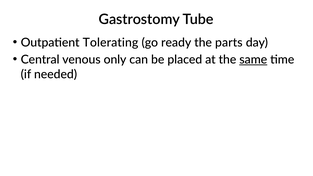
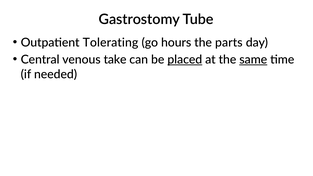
ready: ready -> hours
only: only -> take
placed underline: none -> present
